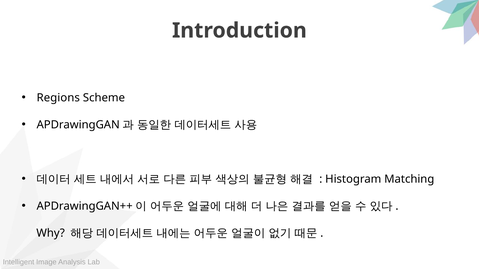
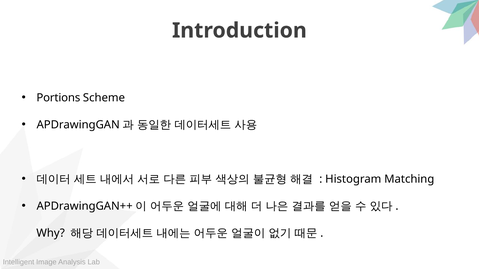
Regions: Regions -> Portions
